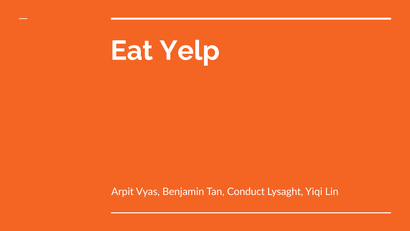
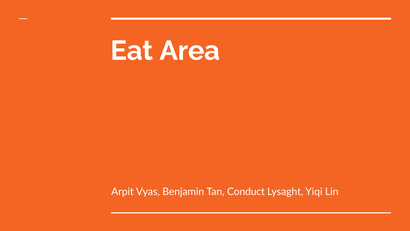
Yelp: Yelp -> Area
